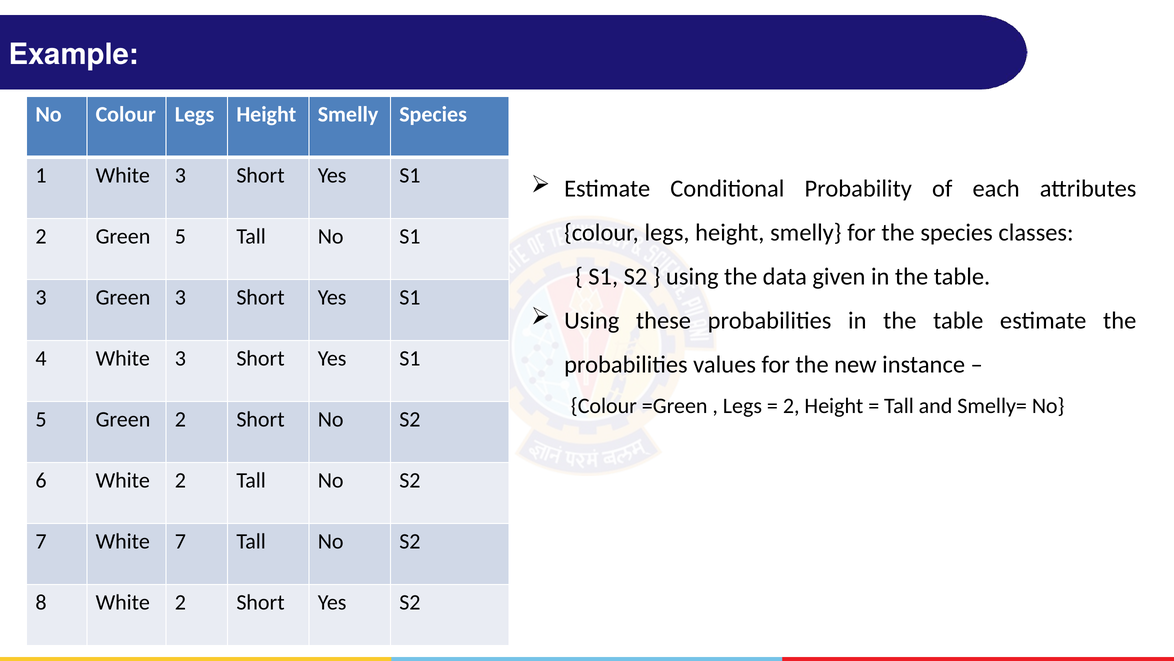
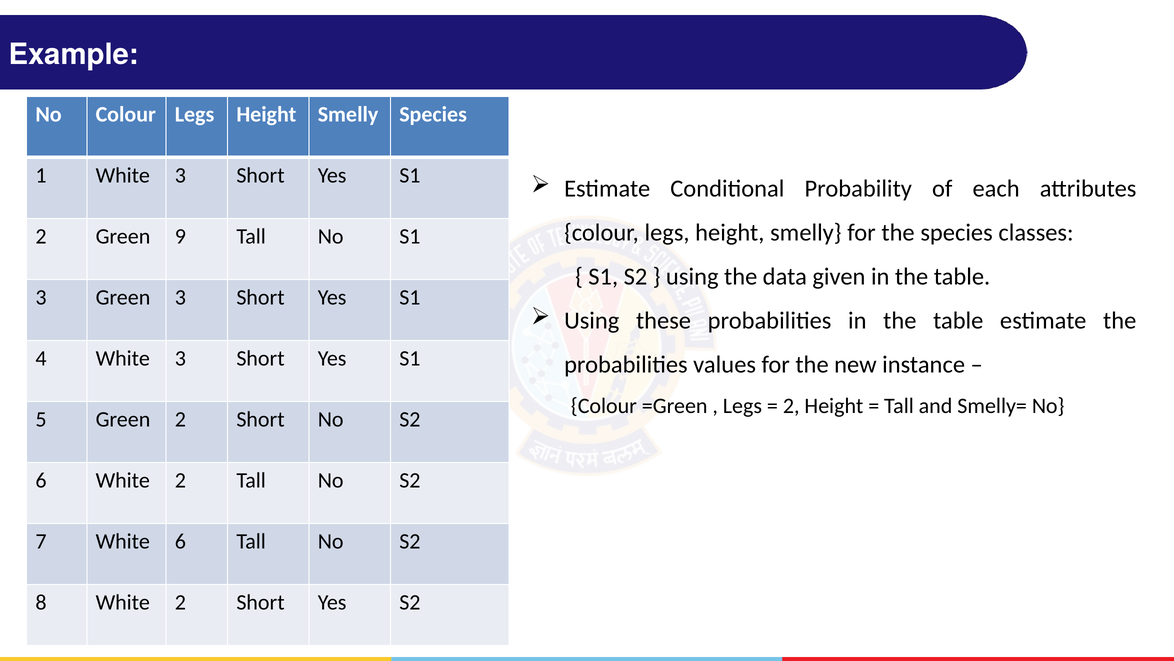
Green 5: 5 -> 9
White 7: 7 -> 6
